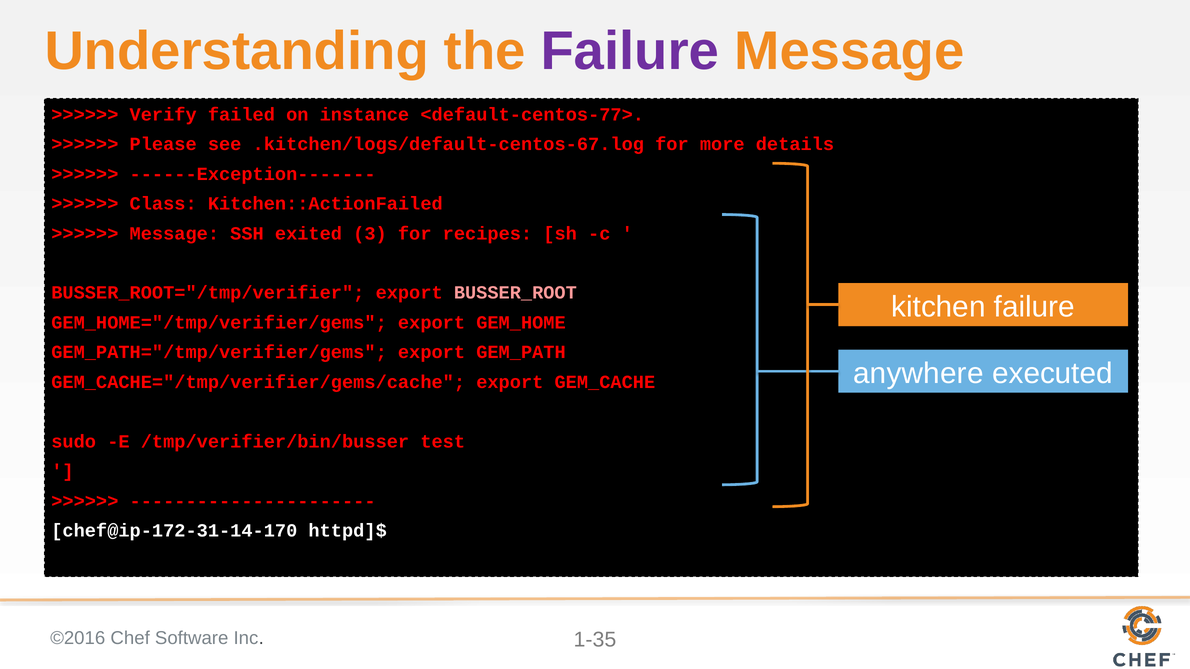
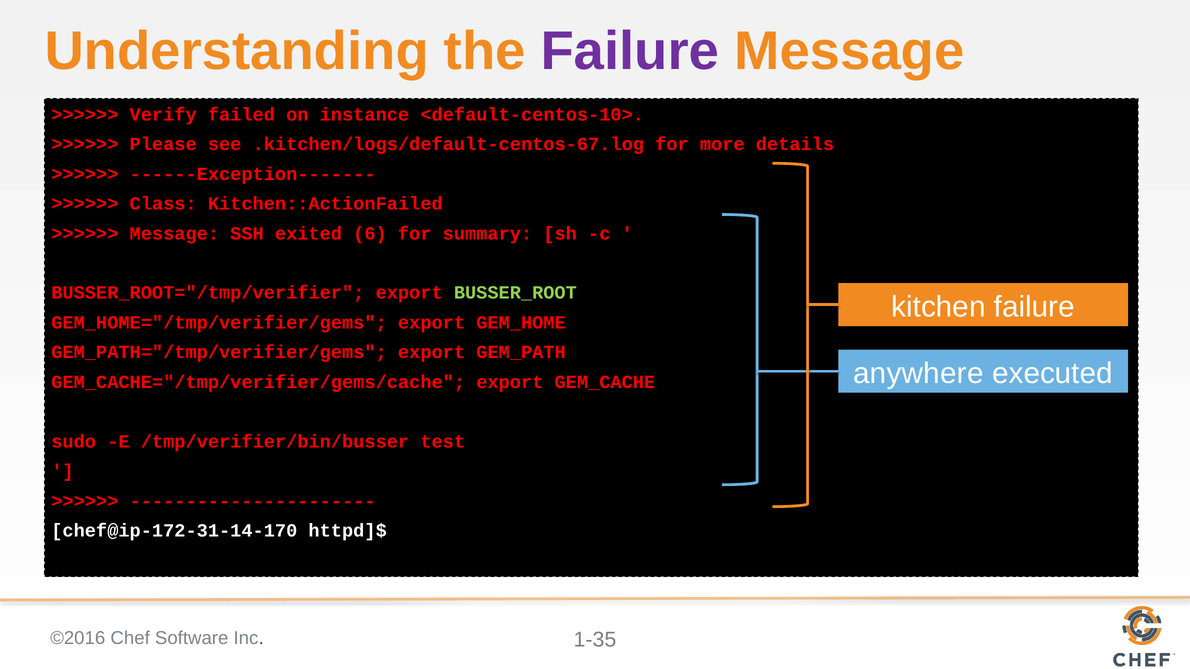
<default-centos-77>: <default-centos-77> -> <default-centos-10>
3: 3 -> 6
recipes: recipes -> summary
BUSSER_ROOT colour: pink -> light green
